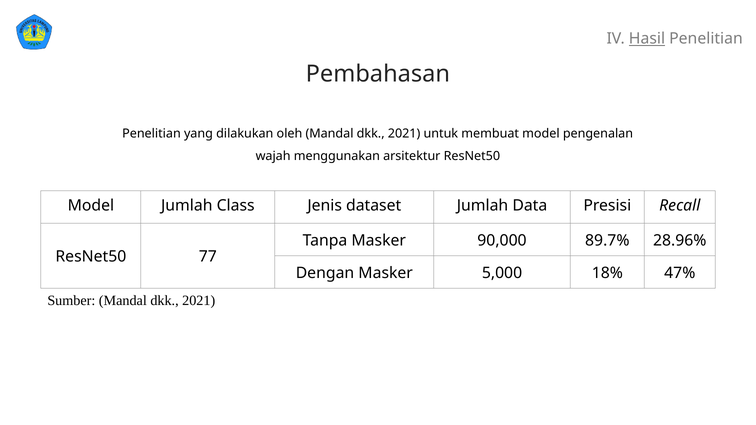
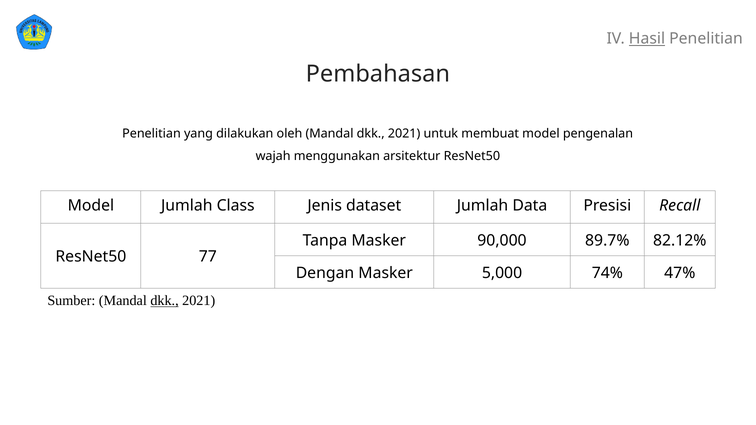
28.96%: 28.96% -> 82.12%
18%: 18% -> 74%
dkk at (165, 301) underline: none -> present
